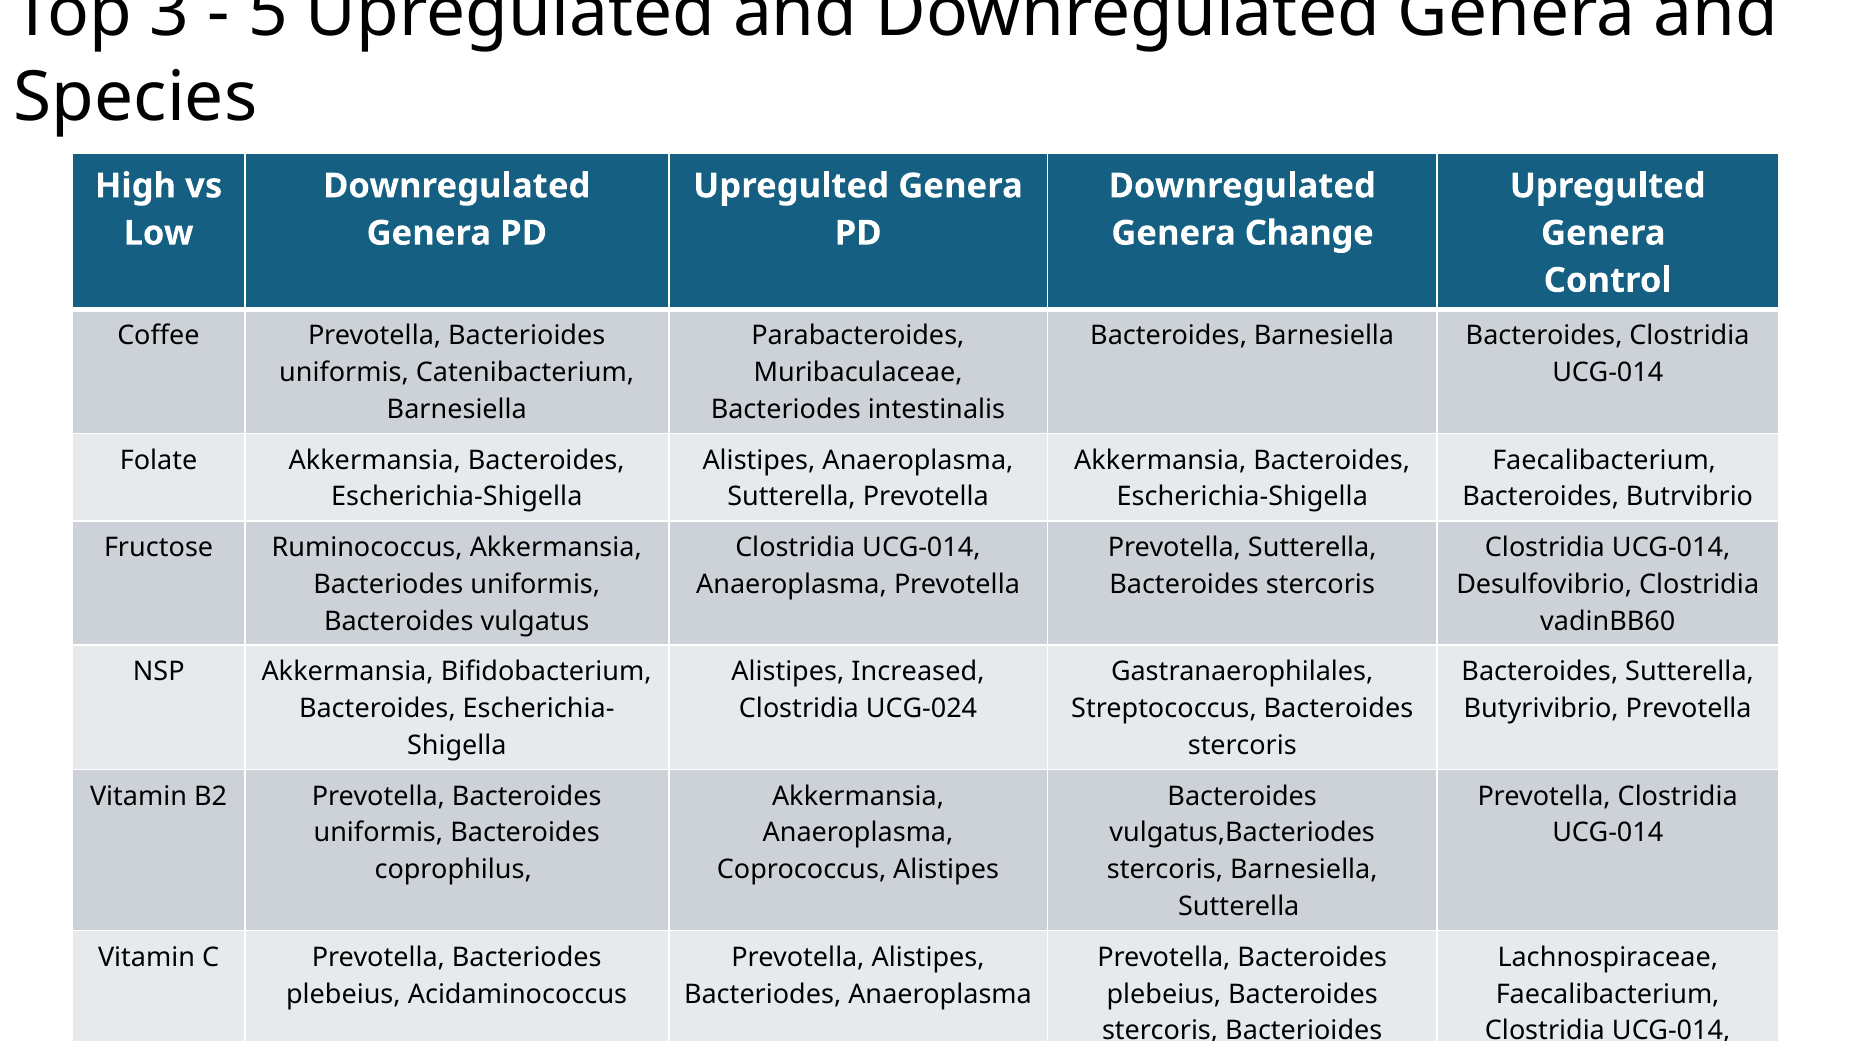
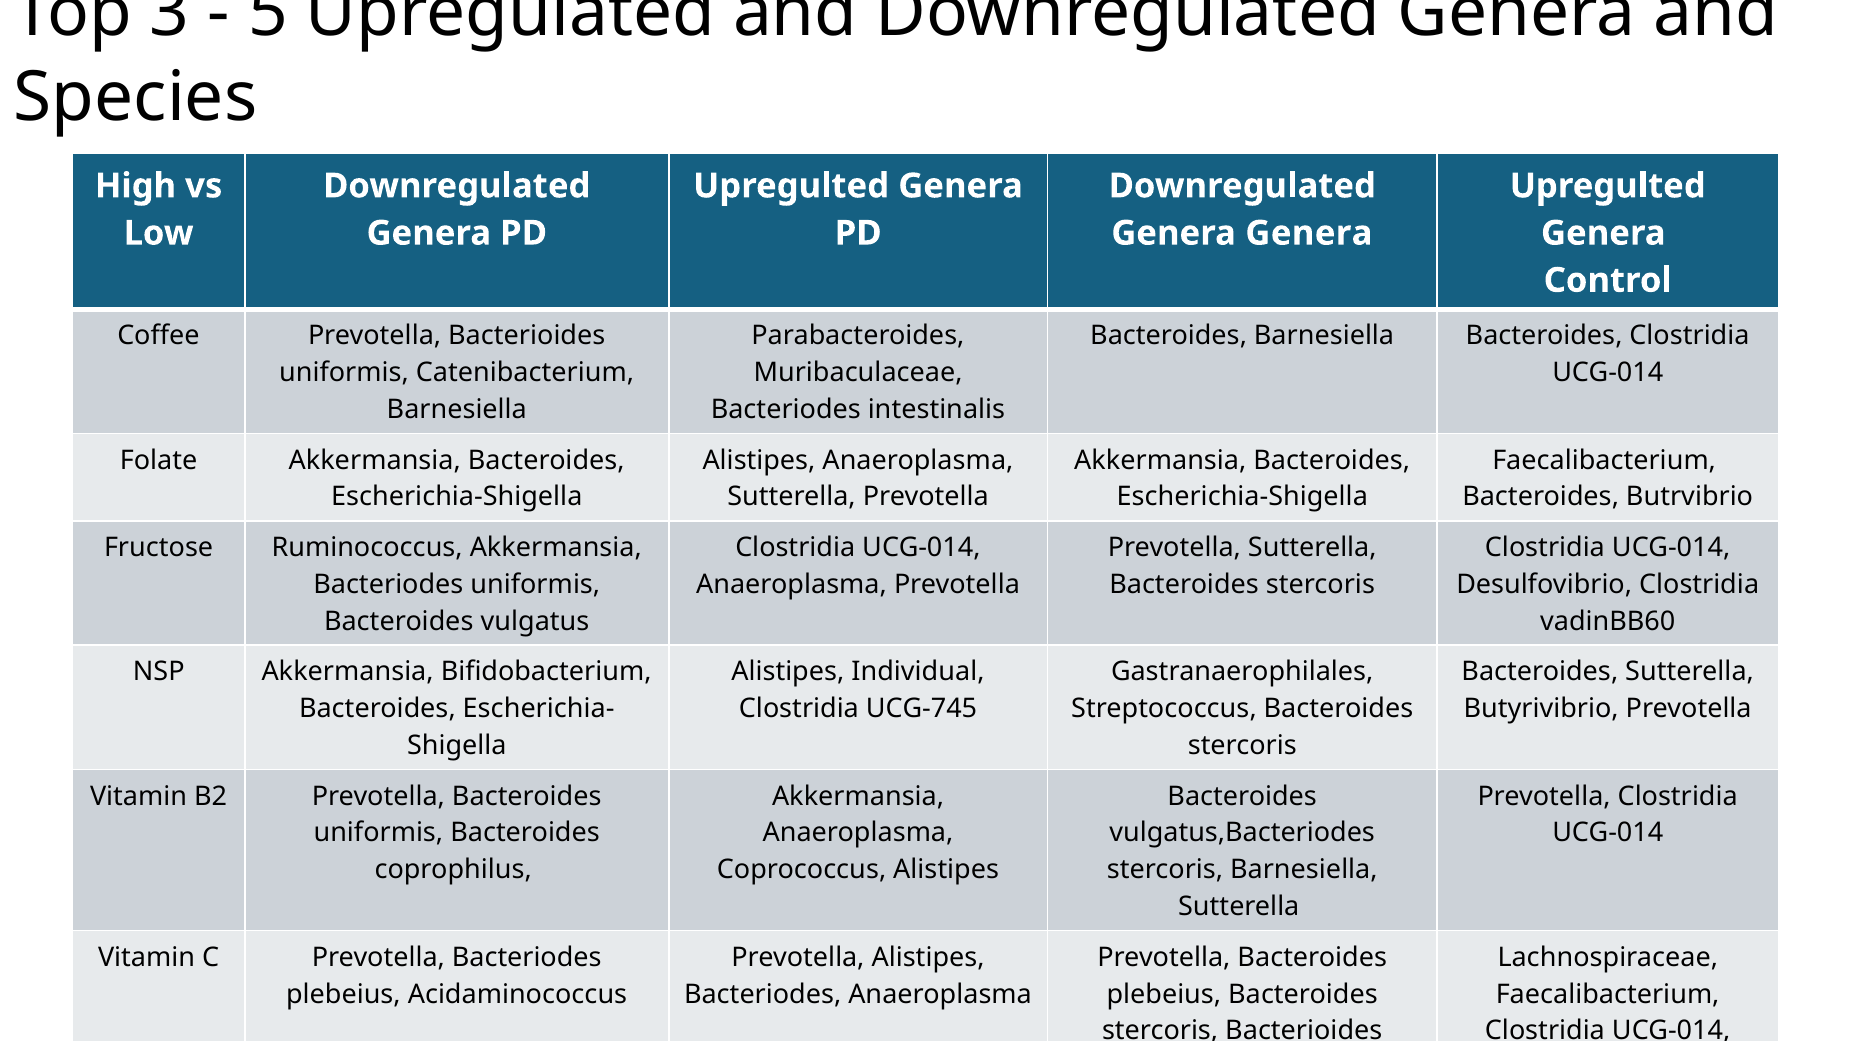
Genera Change: Change -> Genera
Increased: Increased -> Individual
UCG-024: UCG-024 -> UCG-745
